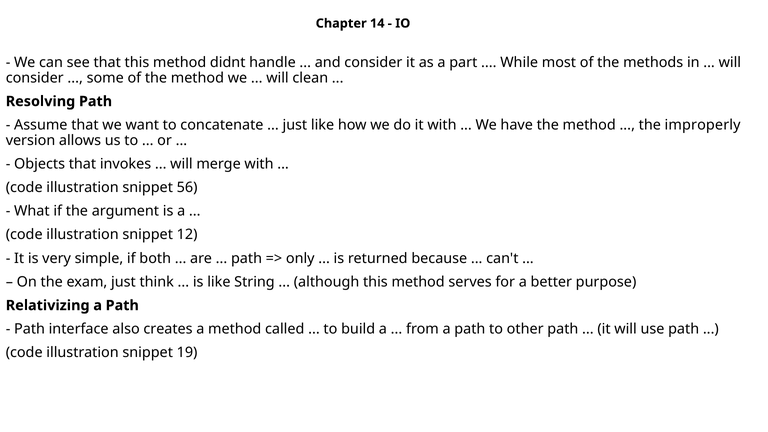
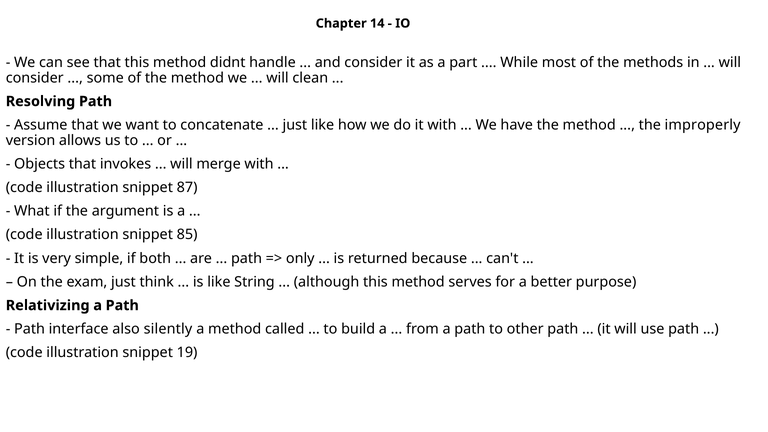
56: 56 -> 87
12: 12 -> 85
creates: creates -> silently
